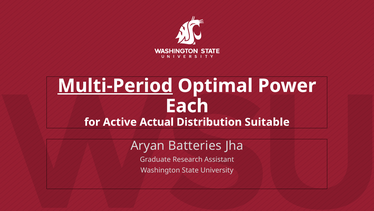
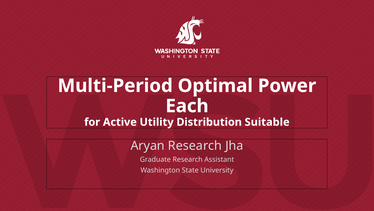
Multi-Period underline: present -> none
Actual: Actual -> Utility
Aryan Batteries: Batteries -> Research
